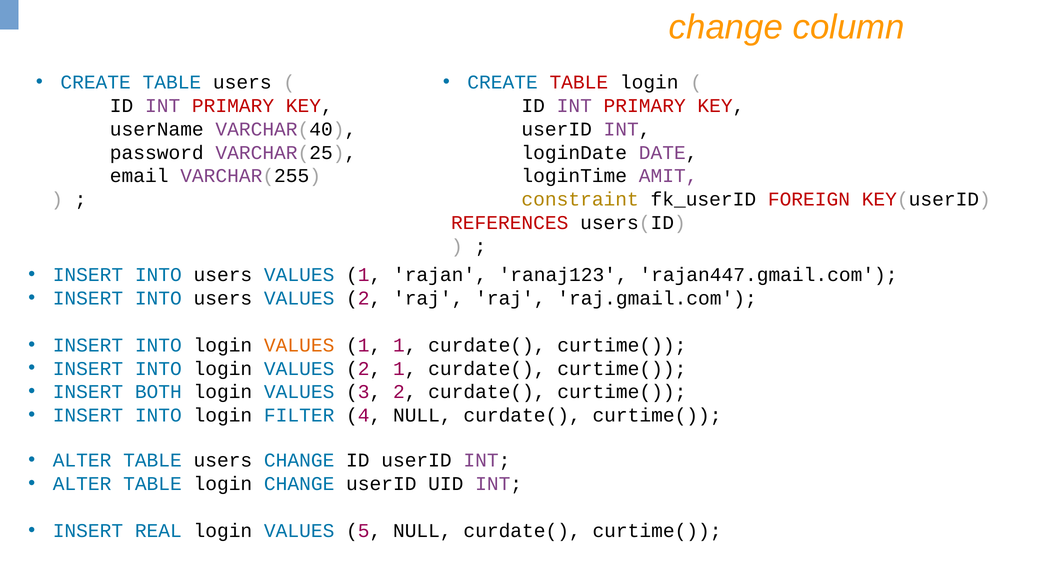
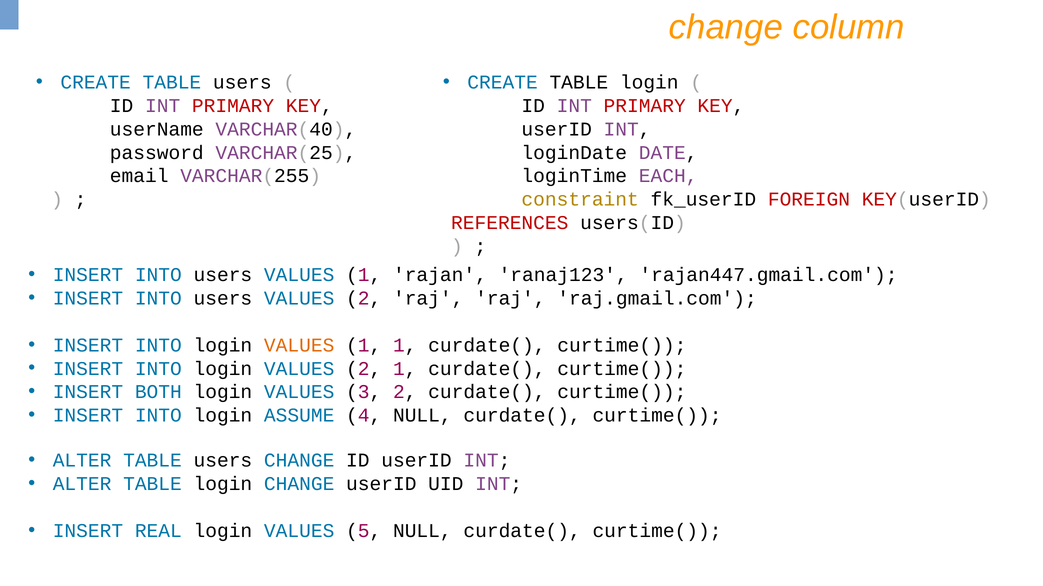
TABLE at (579, 82) colour: red -> black
AMIT: AMIT -> EACH
FILTER: FILTER -> ASSUME
